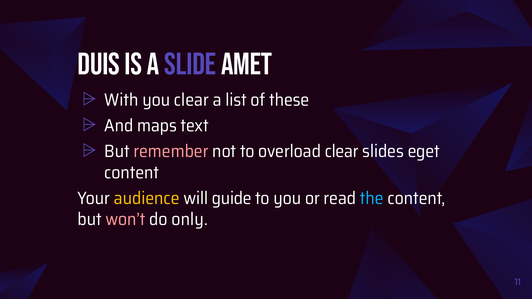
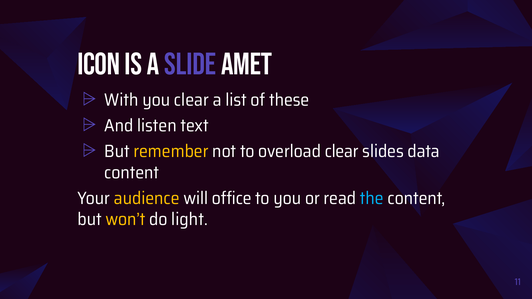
Duis: Duis -> Icon
maps: maps -> listen
remember colour: pink -> yellow
eget: eget -> data
guide: guide -> office
won’t colour: pink -> yellow
only: only -> light
